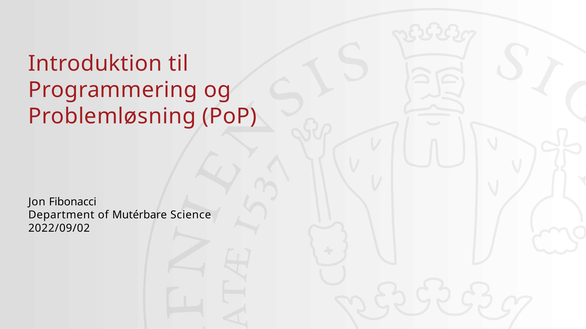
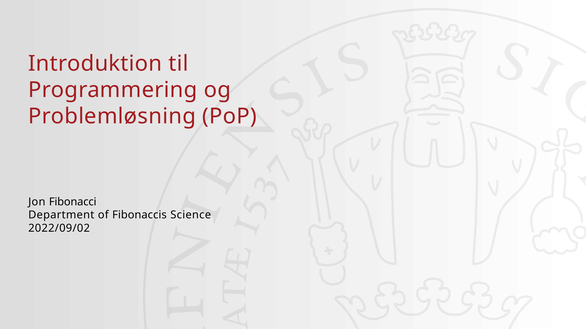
Mutérbare: Mutérbare -> Fibonaccis
